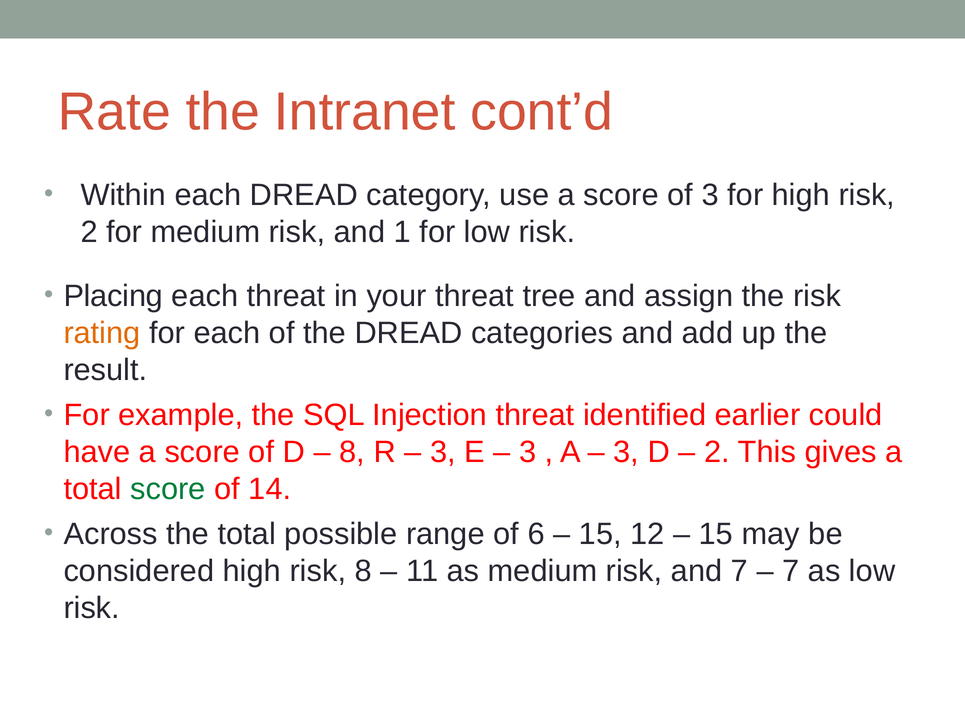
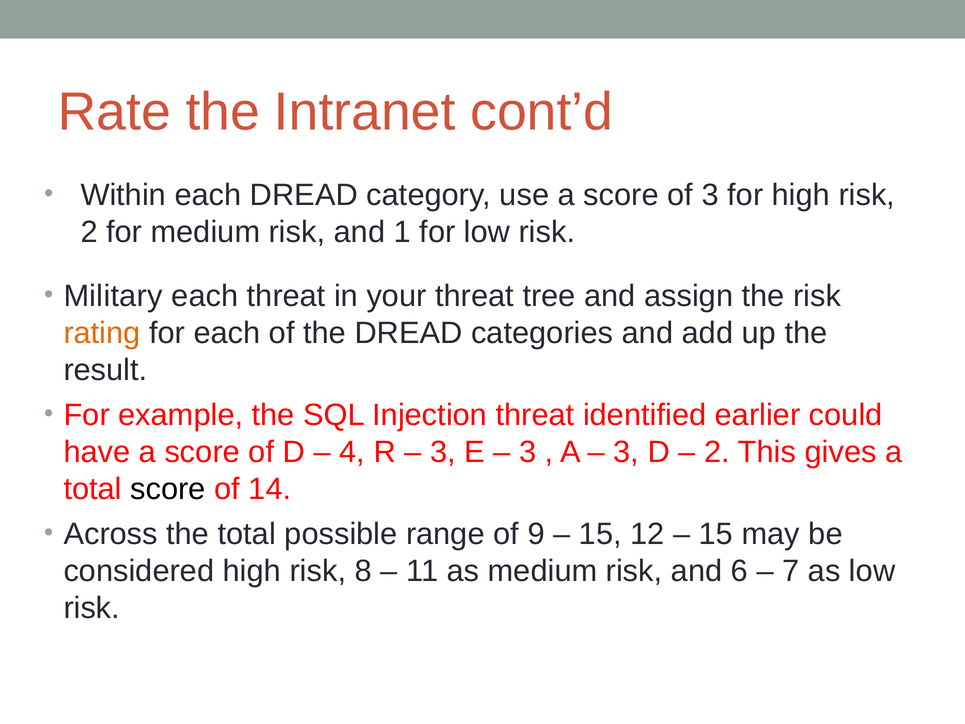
Placing: Placing -> Military
8 at (352, 452): 8 -> 4
score at (168, 489) colour: green -> black
6: 6 -> 9
and 7: 7 -> 6
